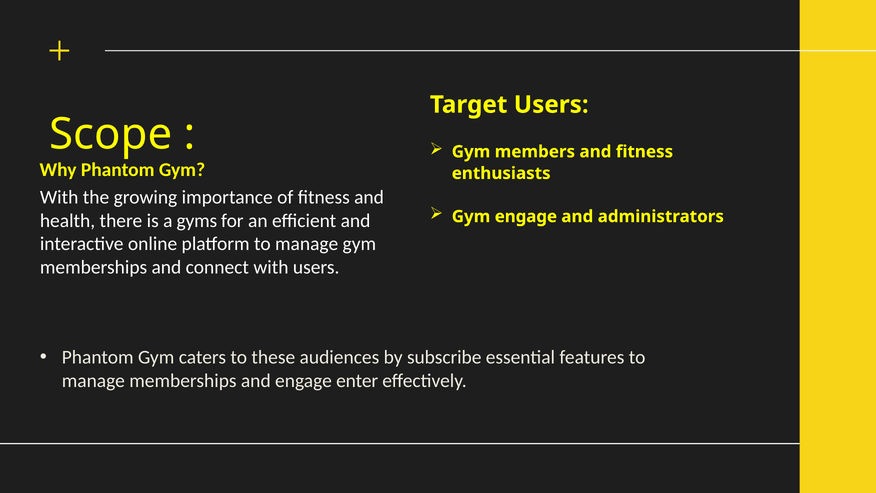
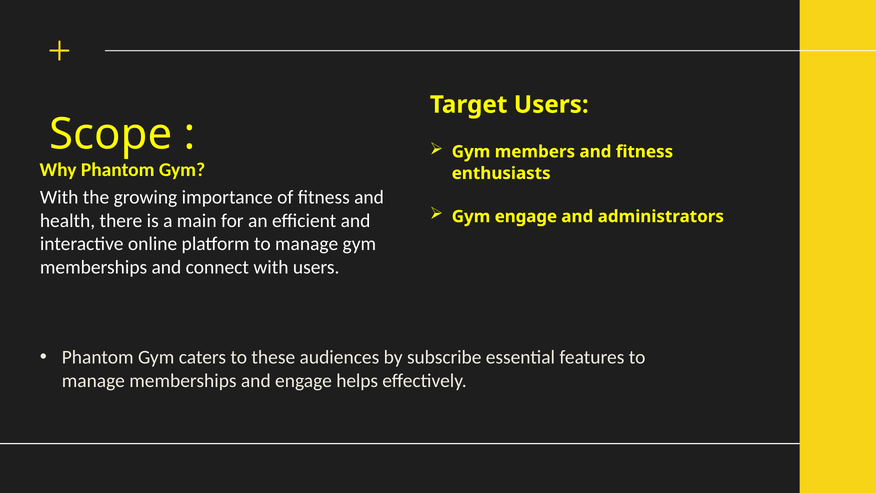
gyms: gyms -> main
enter: enter -> helps
